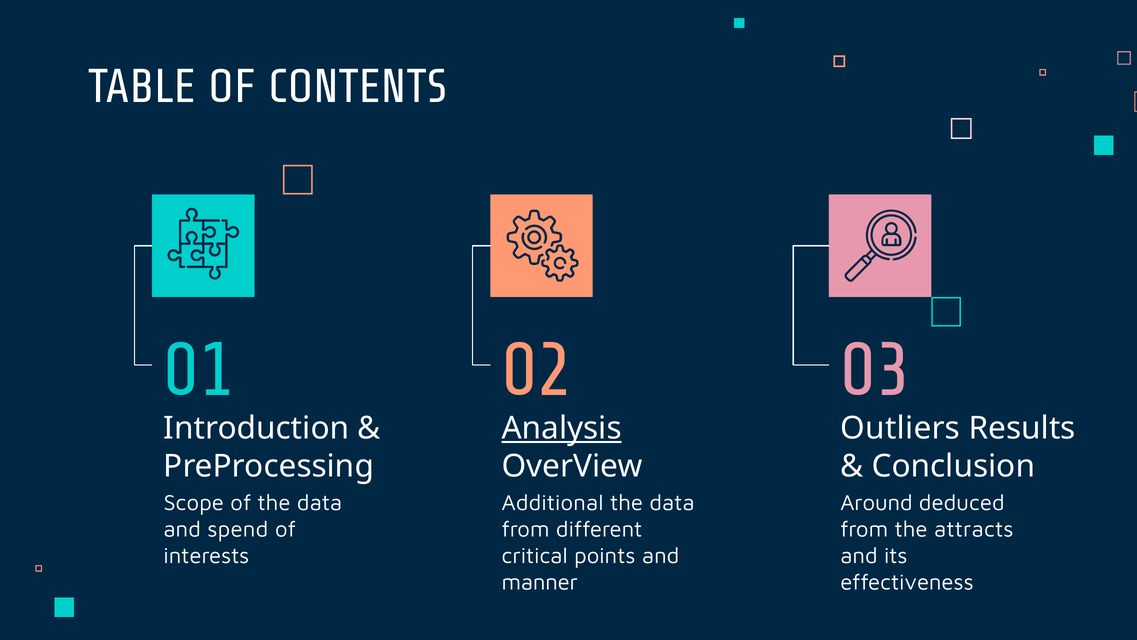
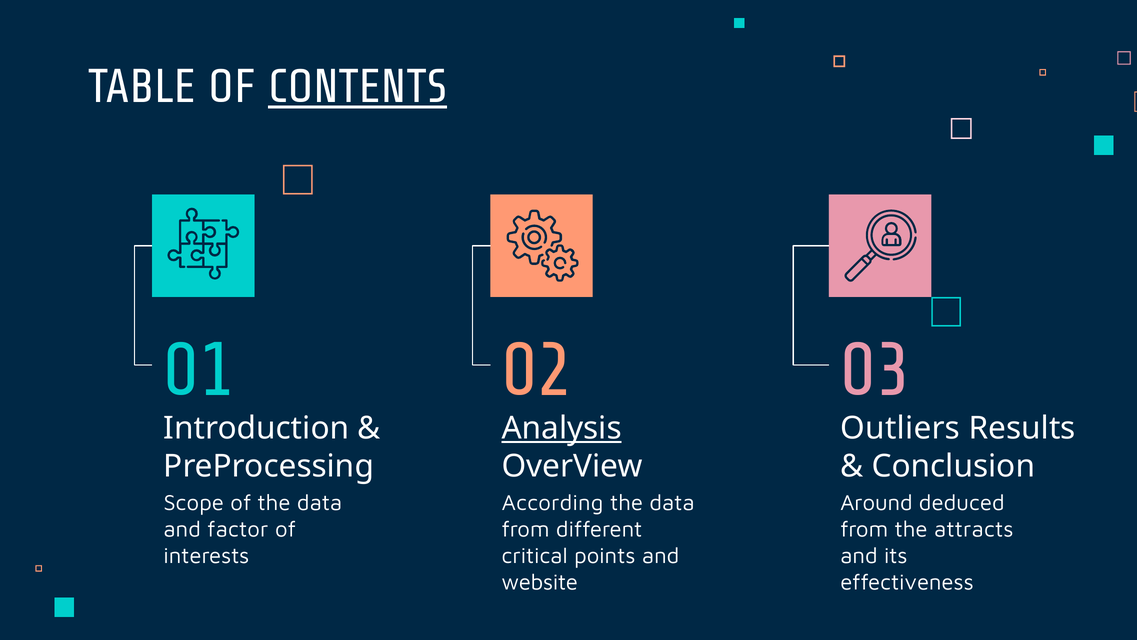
CONTENTS underline: none -> present
Additional: Additional -> According
spend: spend -> factor
manner: manner -> website
